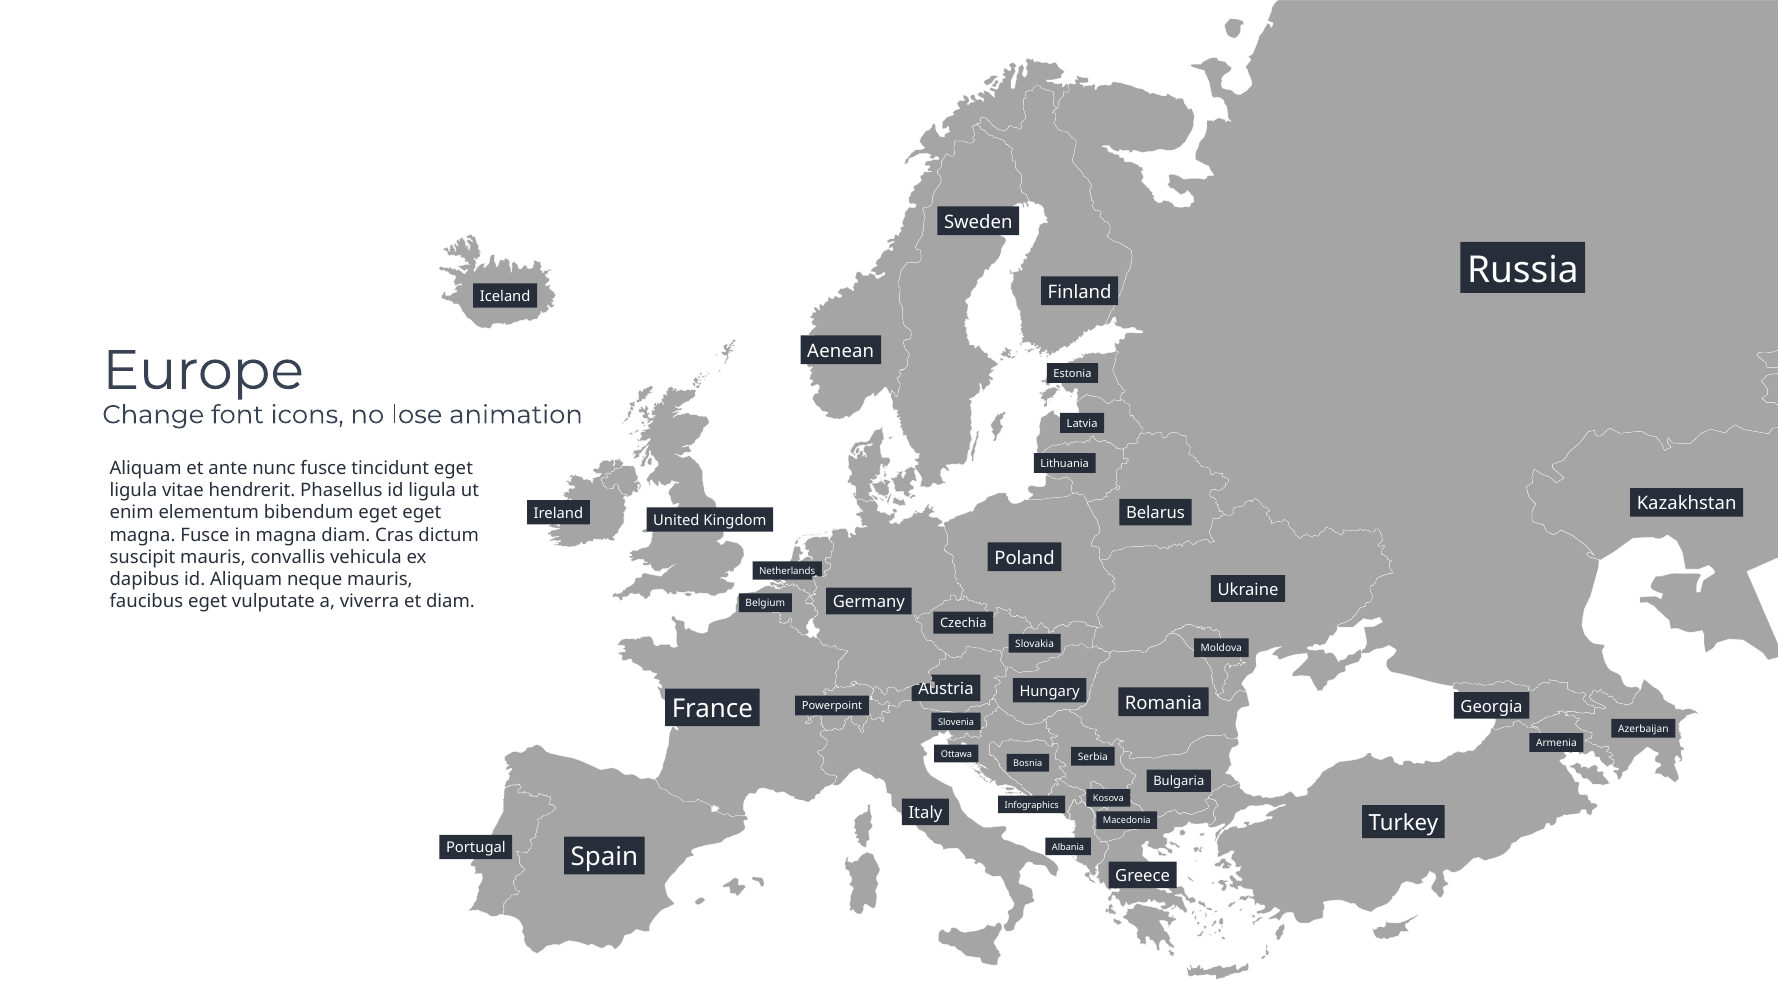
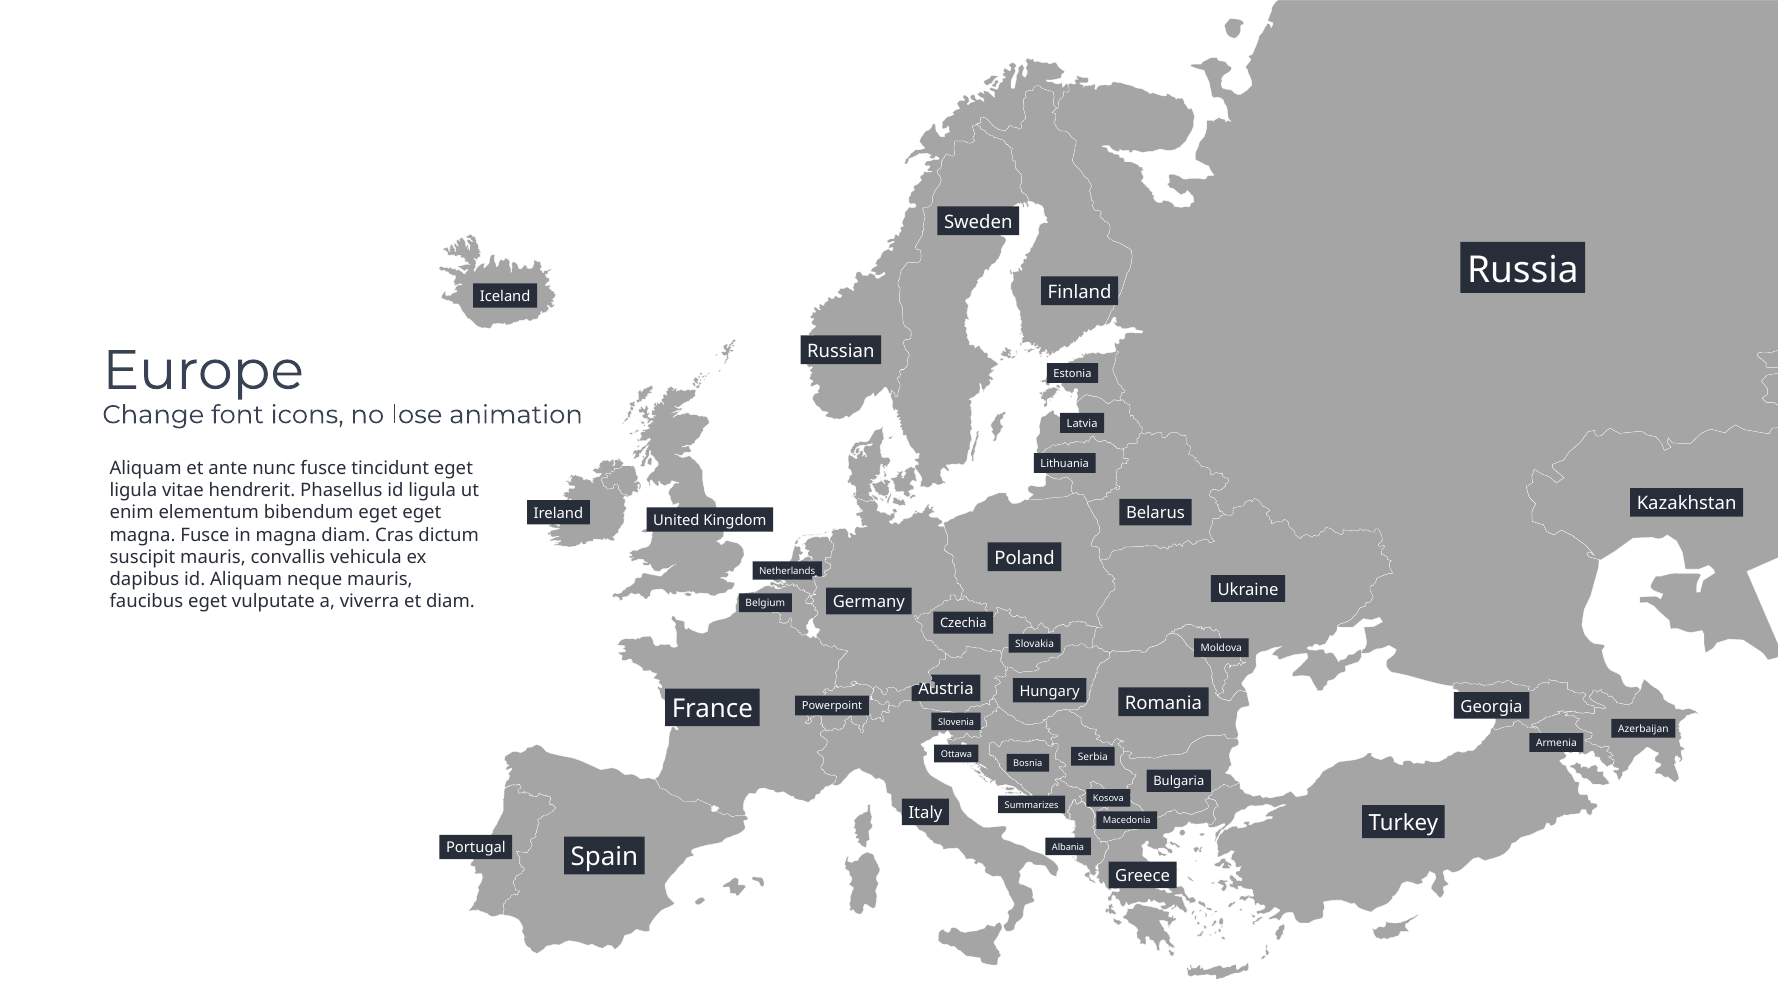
Aenean: Aenean -> Russian
Infographics: Infographics -> Summarizes
